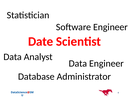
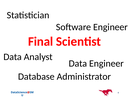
Date: Date -> Final
